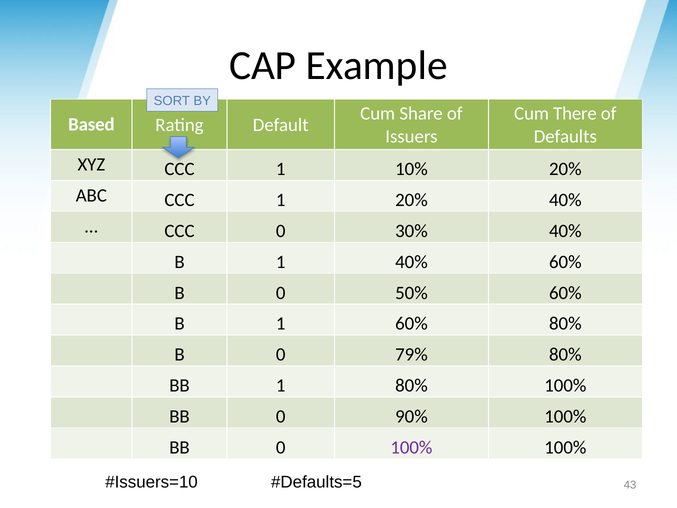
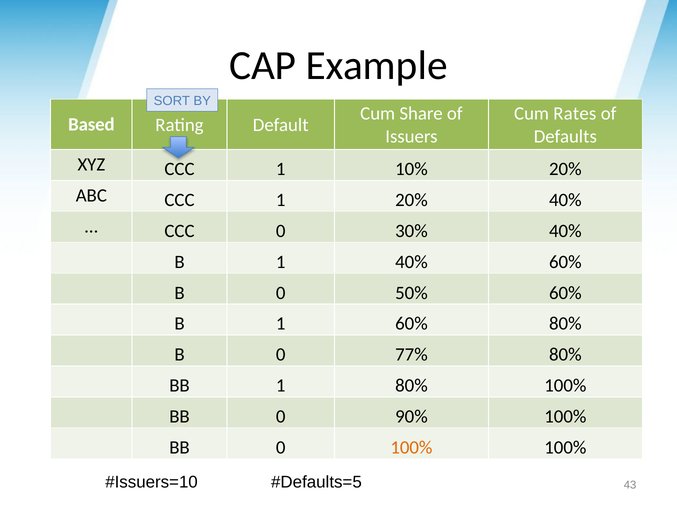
There: There -> Rates
79%: 79% -> 77%
100% at (411, 447) colour: purple -> orange
